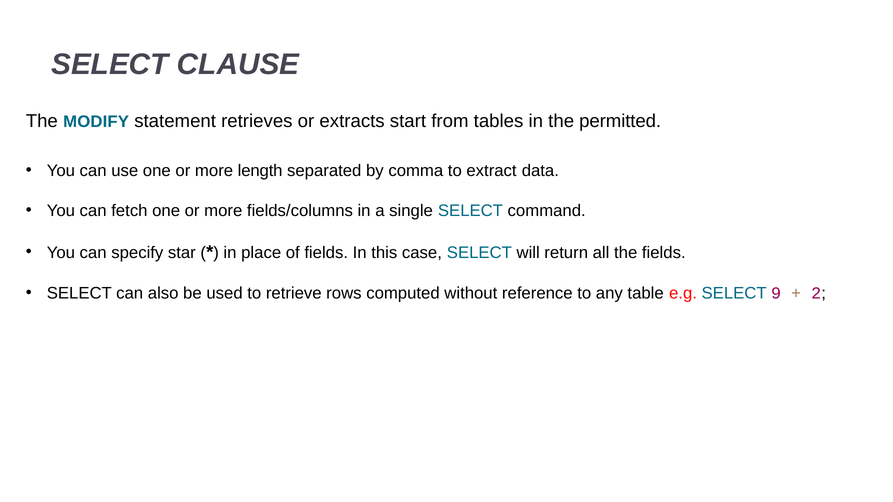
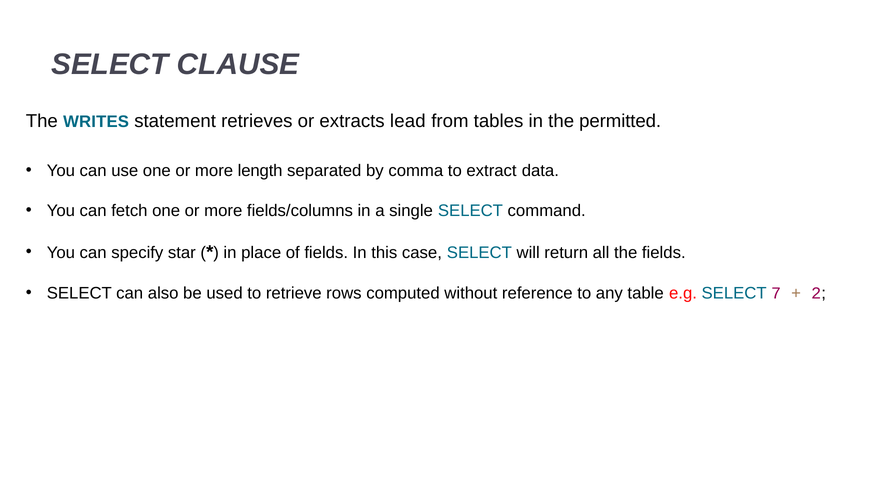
MODIFY: MODIFY -> WRITES
start: start -> lead
9: 9 -> 7
